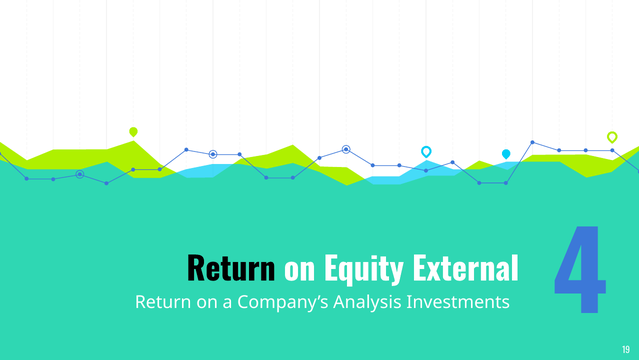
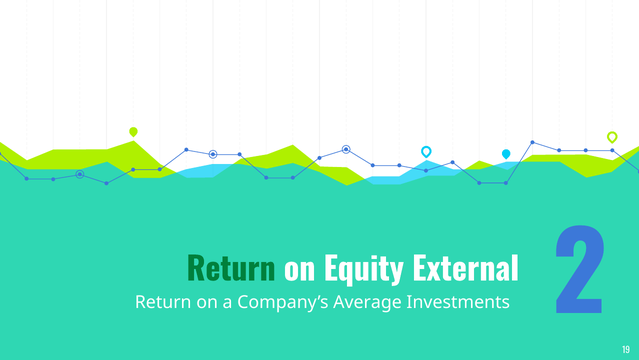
Return at (231, 270) colour: black -> green
Analysis: Analysis -> Average
4: 4 -> 2
